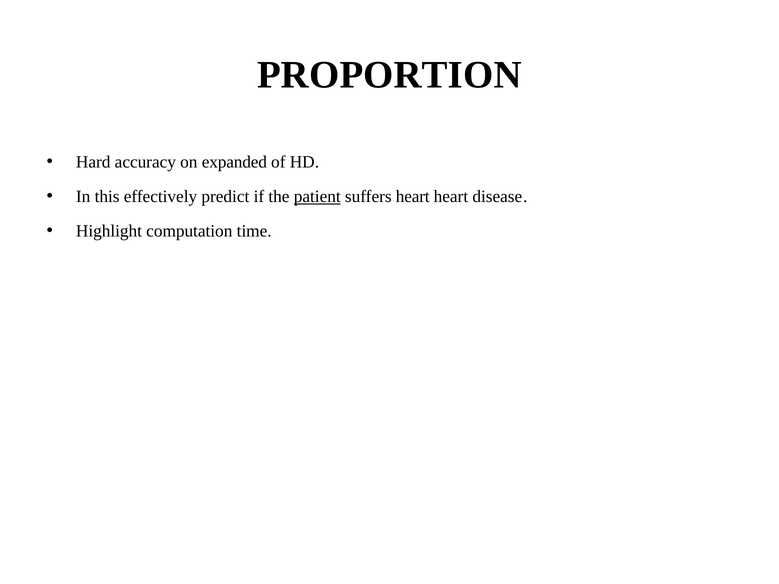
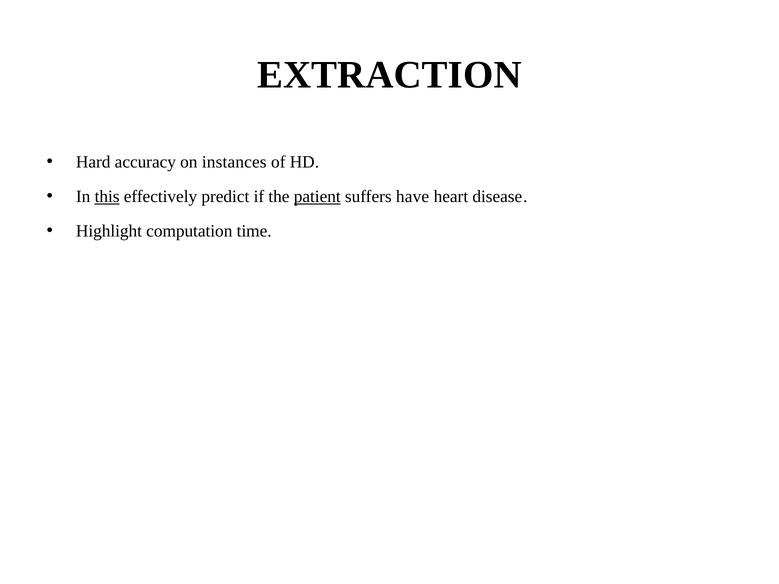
PROPORTION: PROPORTION -> EXTRACTION
expanded: expanded -> instances
this underline: none -> present
suffers heart: heart -> have
